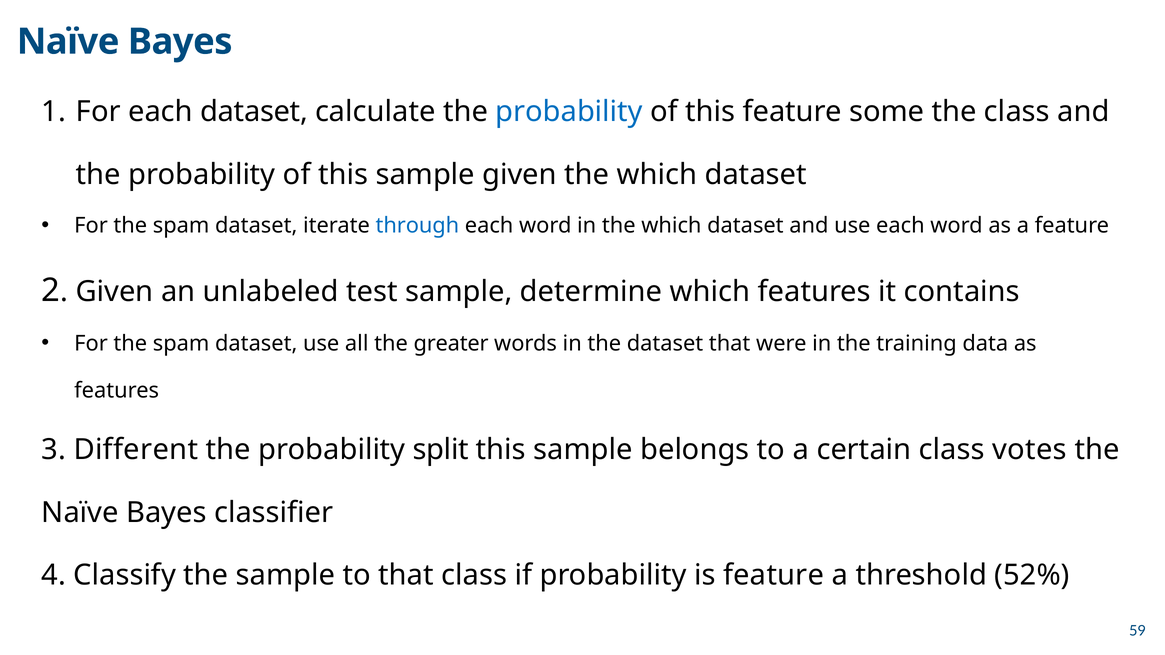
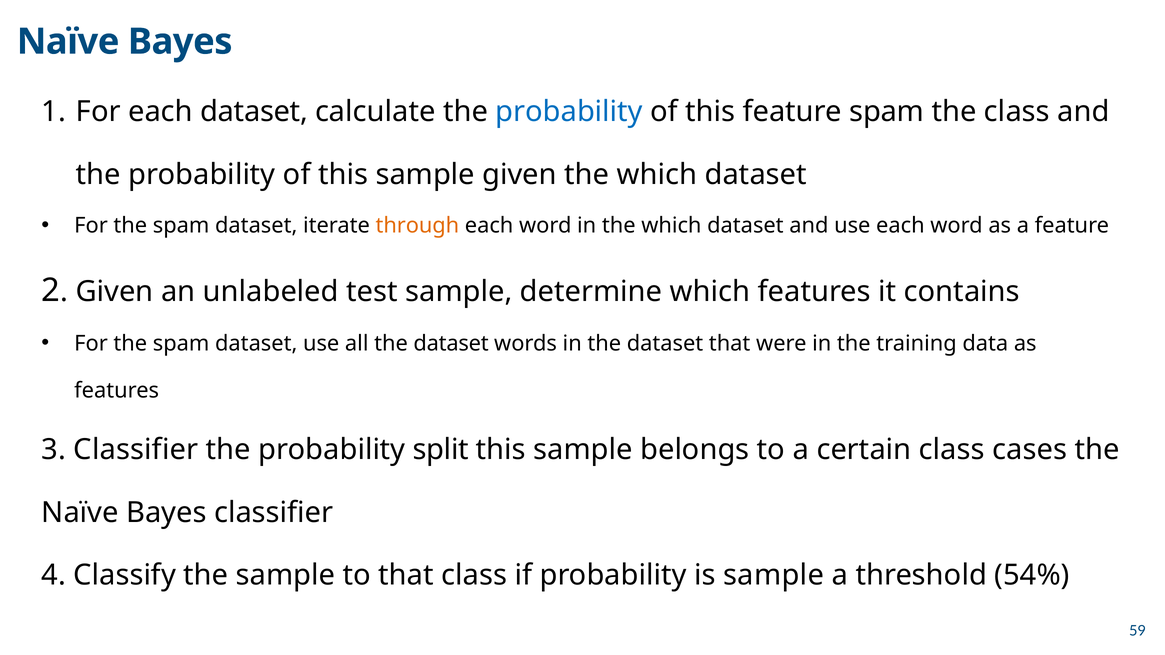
feature some: some -> spam
through colour: blue -> orange
all the greater: greater -> dataset
3 Different: Different -> Classifier
votes: votes -> cases
is feature: feature -> sample
52%: 52% -> 54%
